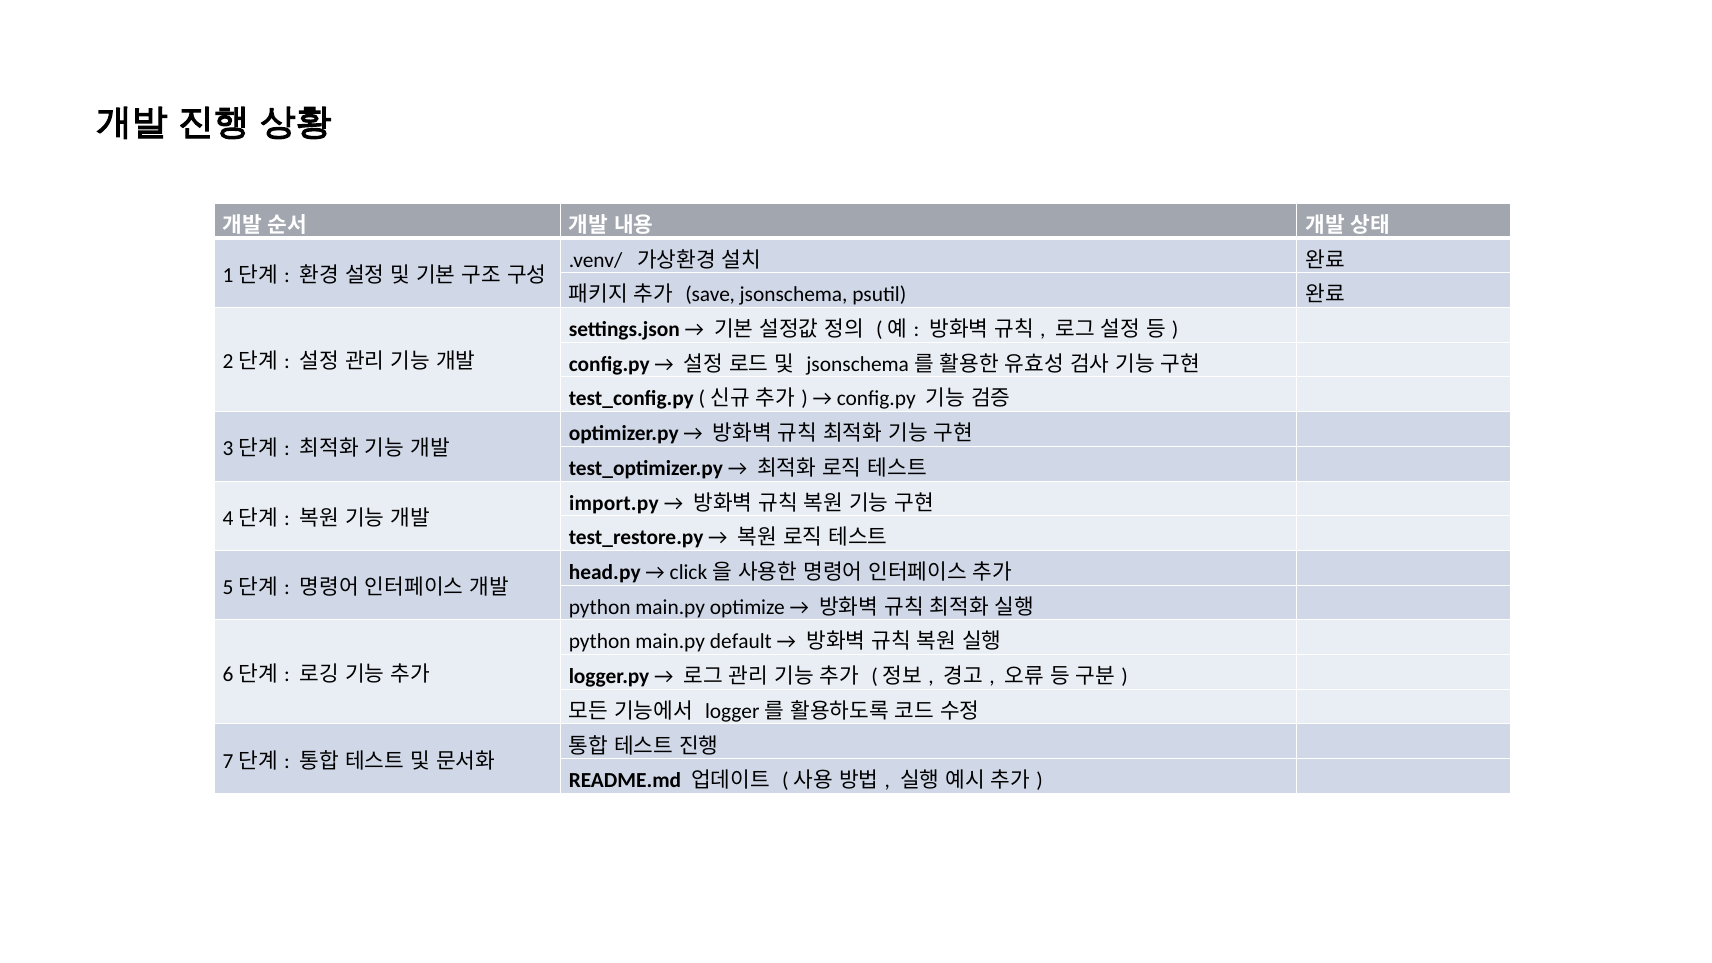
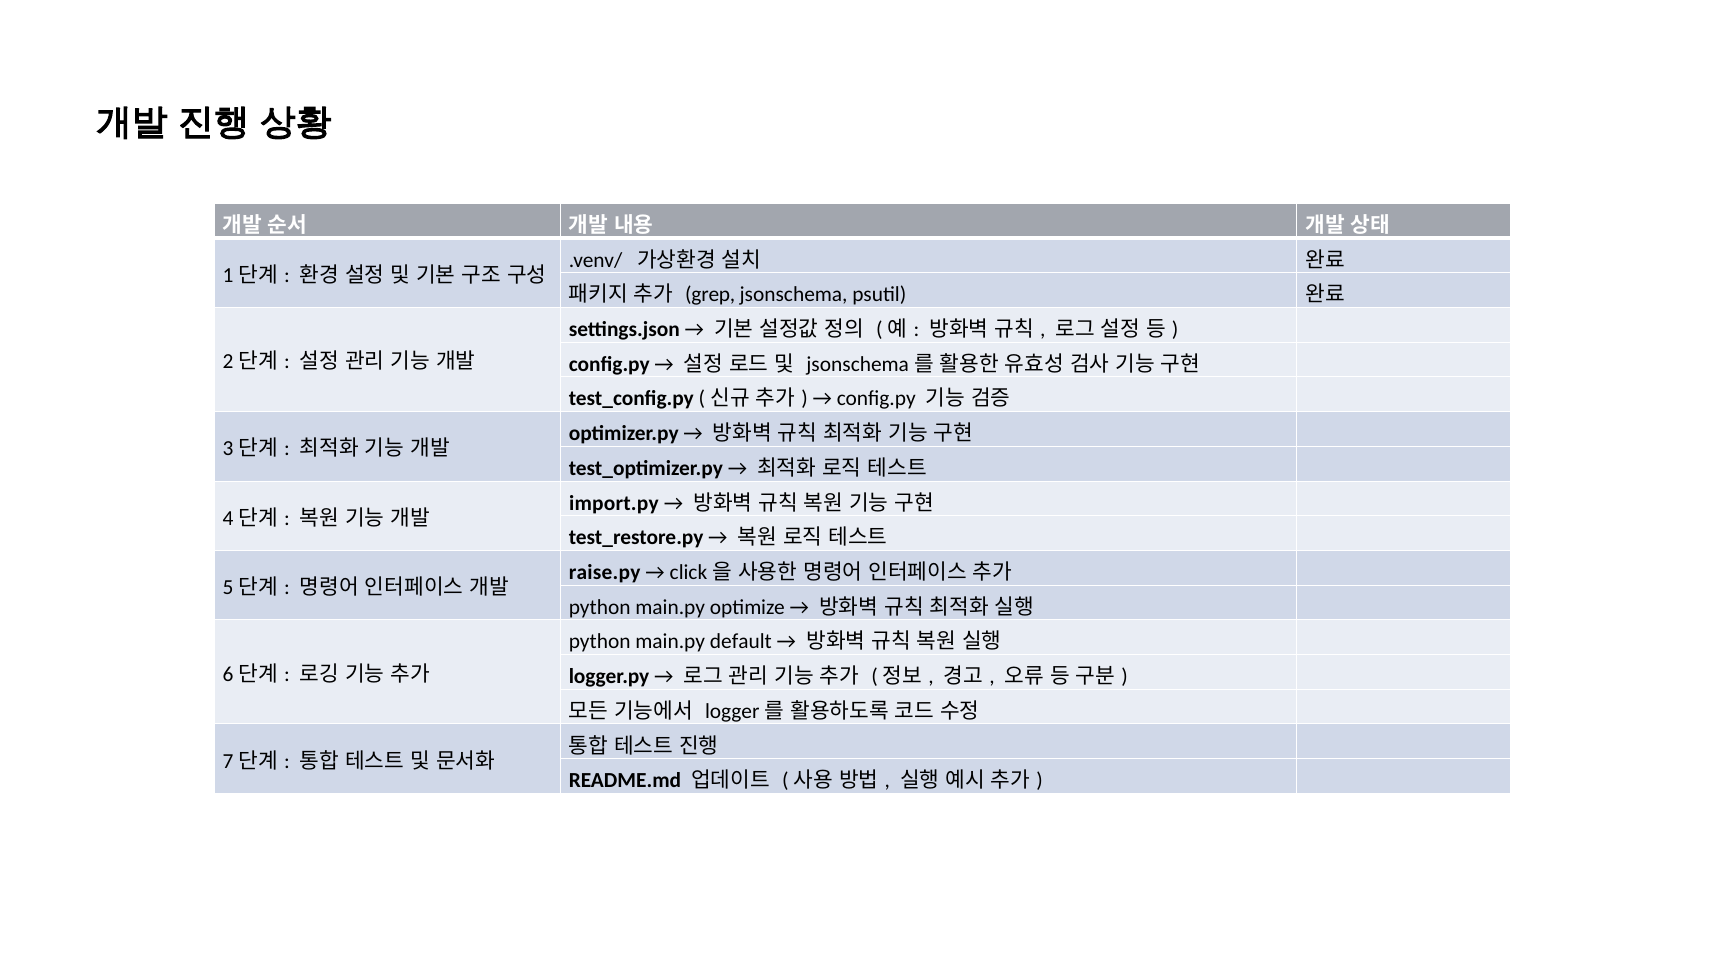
save: save -> grep
head.py: head.py -> raise.py
